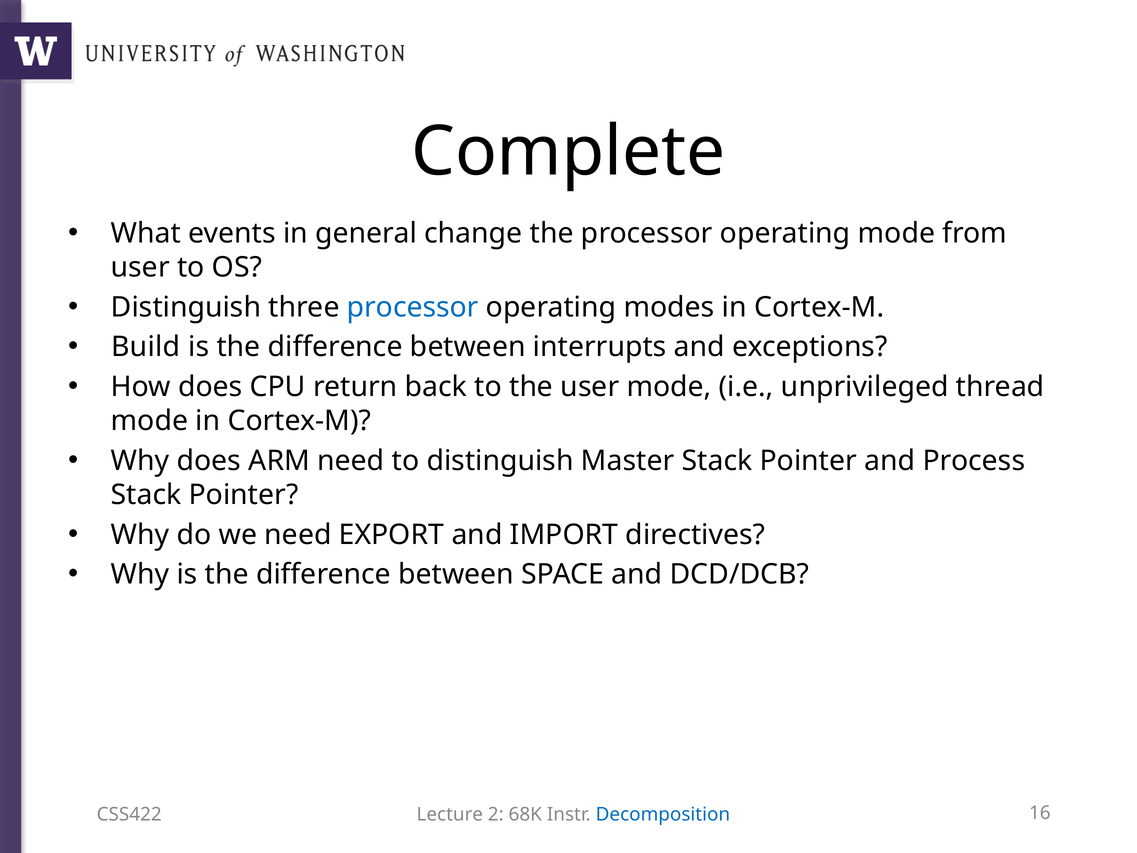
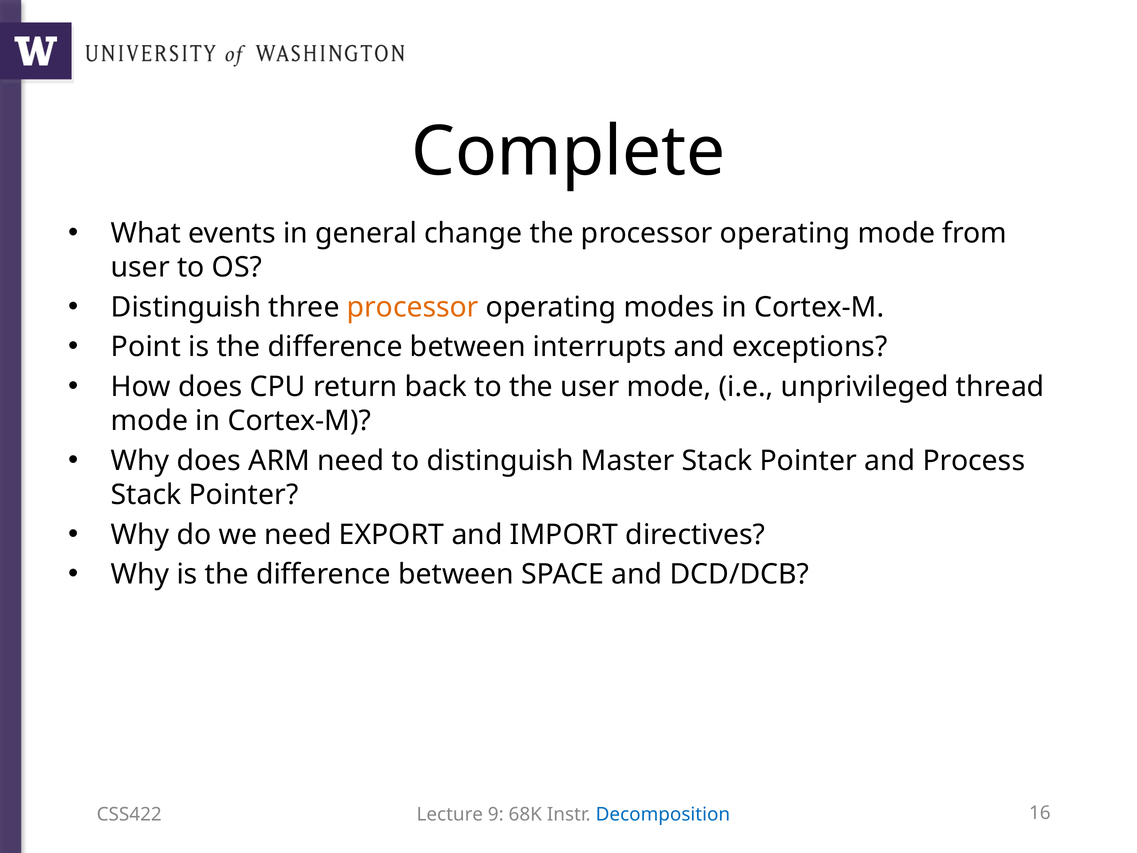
processor at (413, 307) colour: blue -> orange
Build: Build -> Point
2: 2 -> 9
